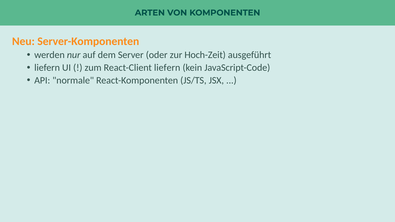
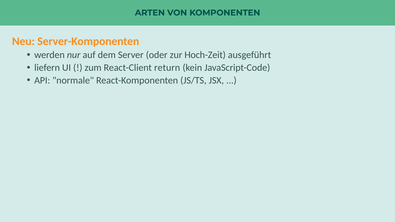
React-Client liefern: liefern -> return
